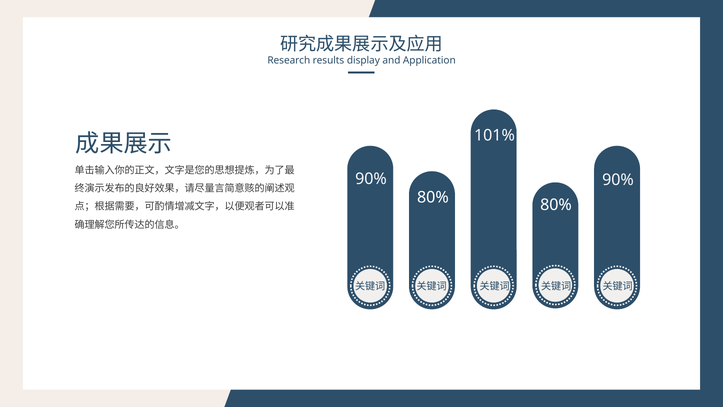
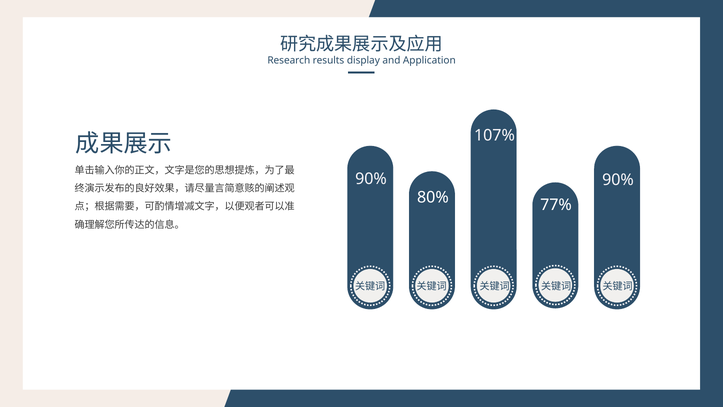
101%: 101% -> 107%
80% at (556, 205): 80% -> 77%
